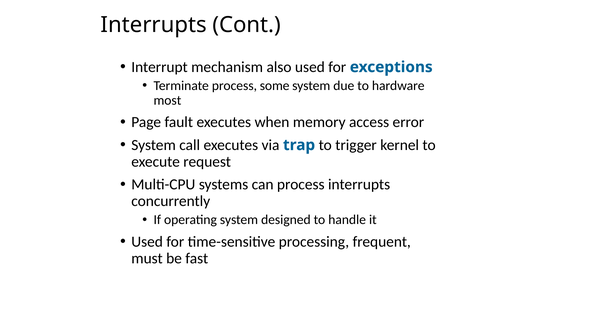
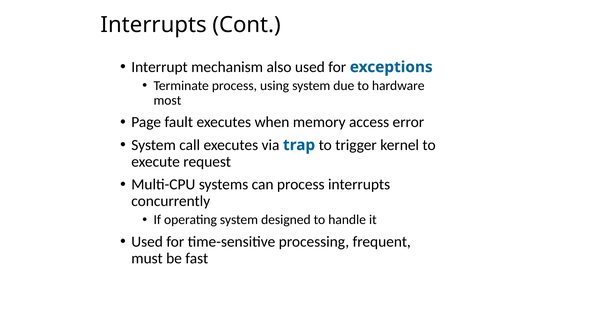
some: some -> using
